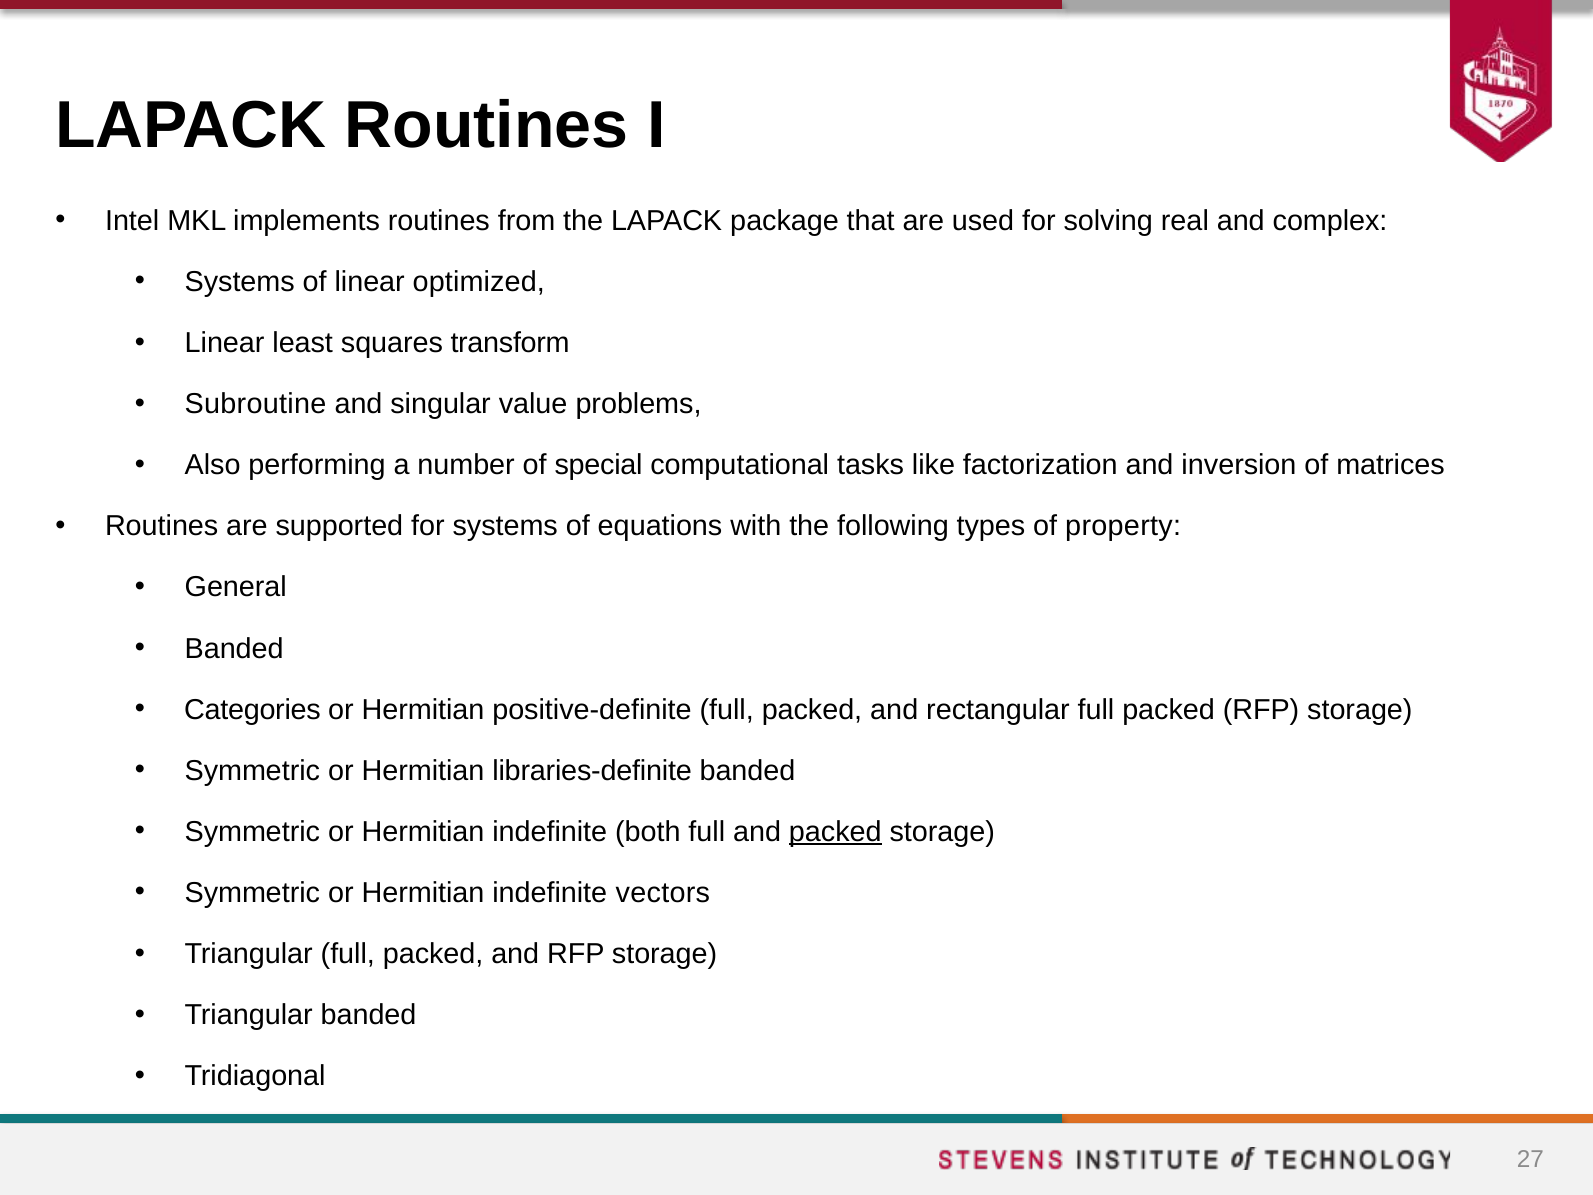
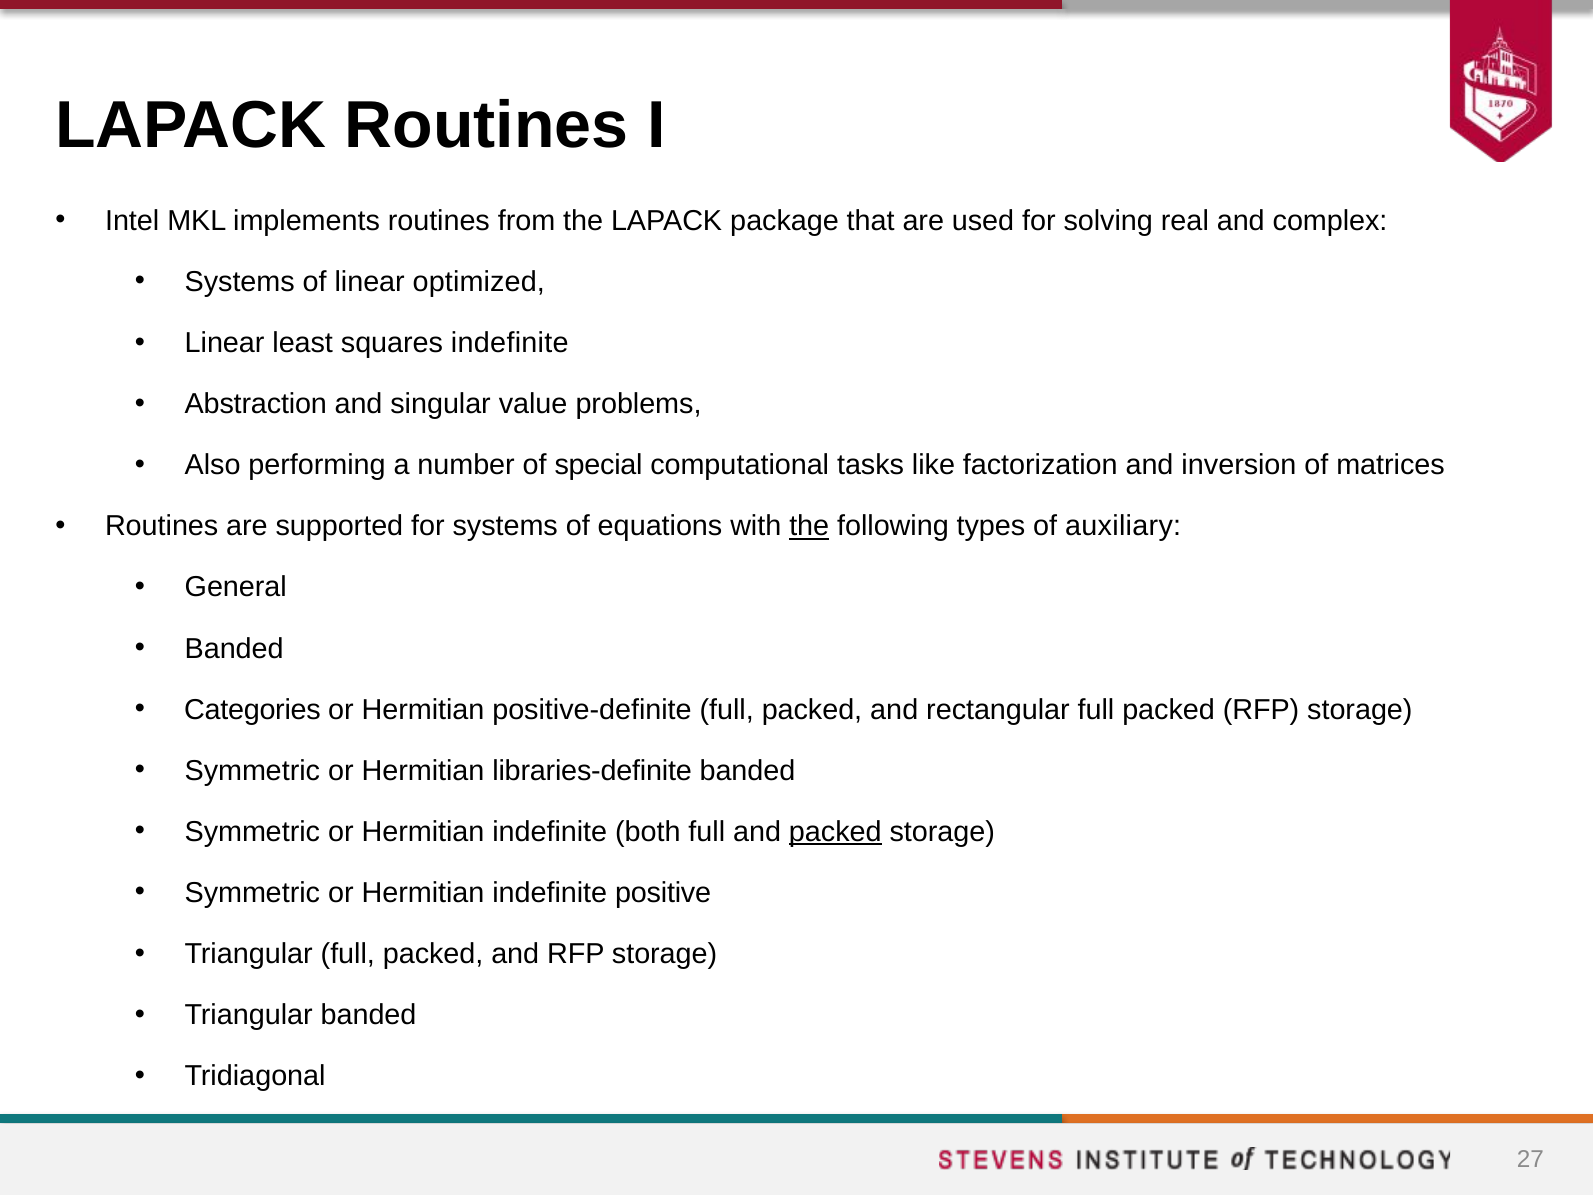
squares transform: transform -> indefinite
Subroutine: Subroutine -> Abstraction
the at (809, 526) underline: none -> present
property: property -> auxiliary
vectors: vectors -> positive
